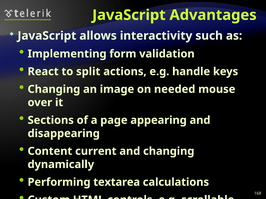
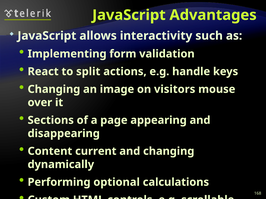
needed: needed -> visitors
textarea: textarea -> optional
